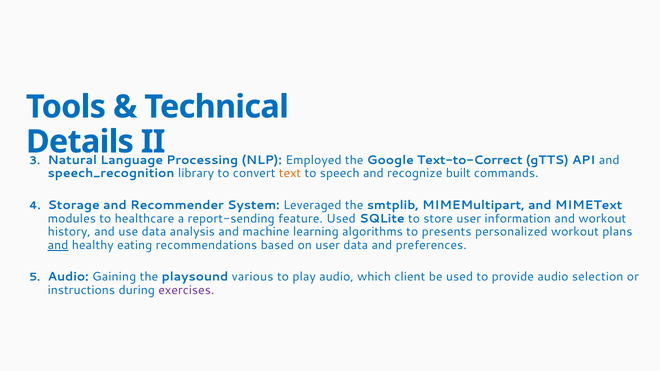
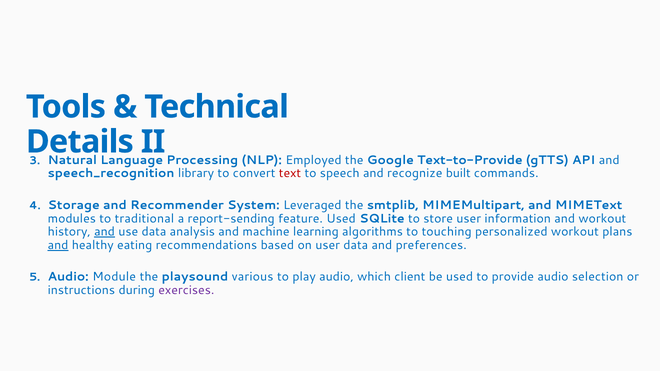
Text-to-Correct: Text-to-Correct -> Text-to-Provide
text colour: orange -> red
healthcare: healthcare -> traditional
and at (105, 232) underline: none -> present
presents: presents -> touching
Gaining: Gaining -> Module
